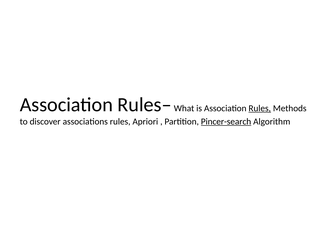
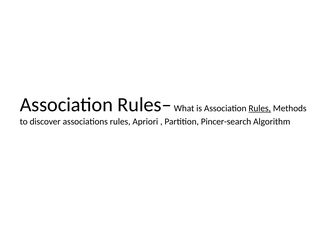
Pincer-search underline: present -> none
